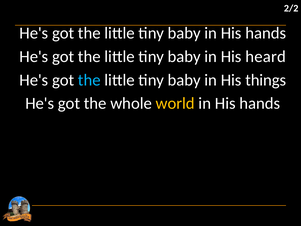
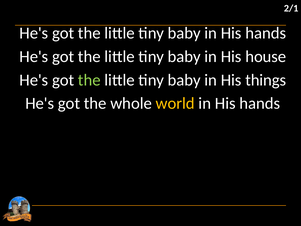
2/2: 2/2 -> 2/1
heard: heard -> house
the at (89, 80) colour: light blue -> light green
